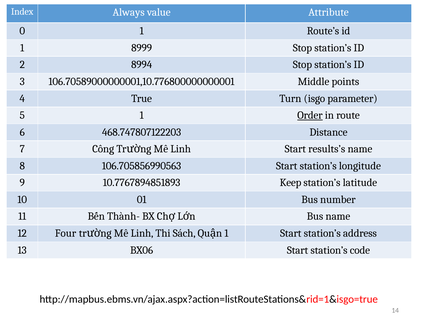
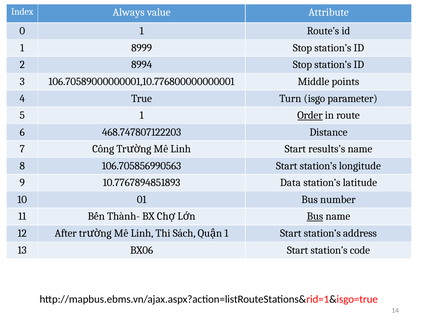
Keep: Keep -> Data
Bus at (315, 216) underline: none -> present
Four: Four -> After
